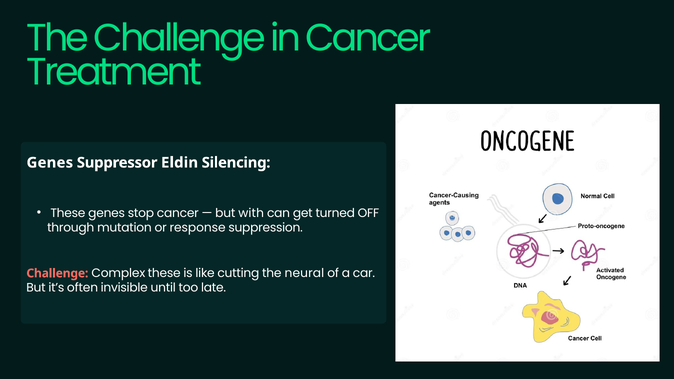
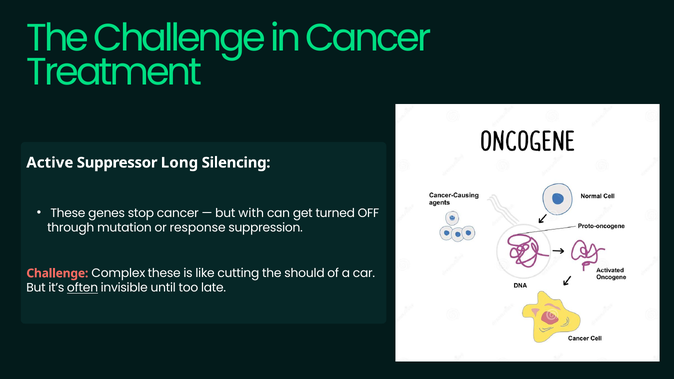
Genes at (50, 163): Genes -> Active
Eldin: Eldin -> Long
neural: neural -> should
often underline: none -> present
